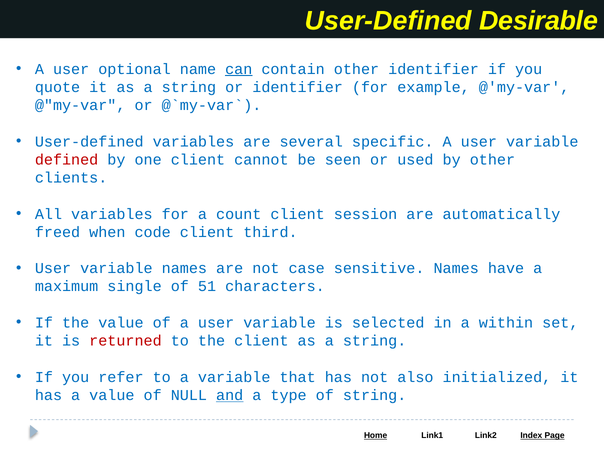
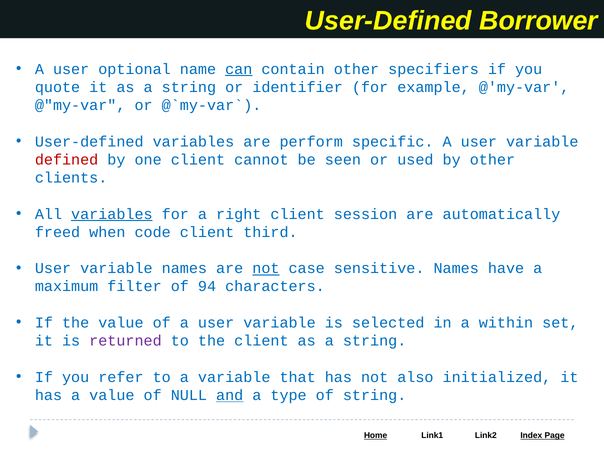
Desirable: Desirable -> Borrower
other identifier: identifier -> specifiers
several: several -> perform
variables at (112, 214) underline: none -> present
count: count -> right
not at (266, 268) underline: none -> present
single: single -> filter
51: 51 -> 94
returned colour: red -> purple
